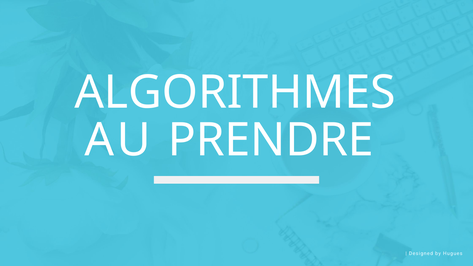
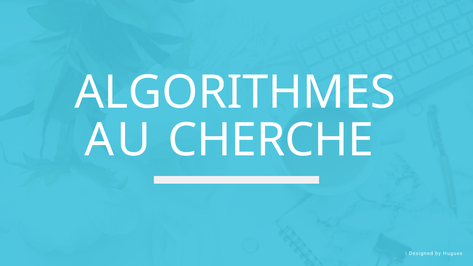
PRENDRE: PRENDRE -> CHERCHE
